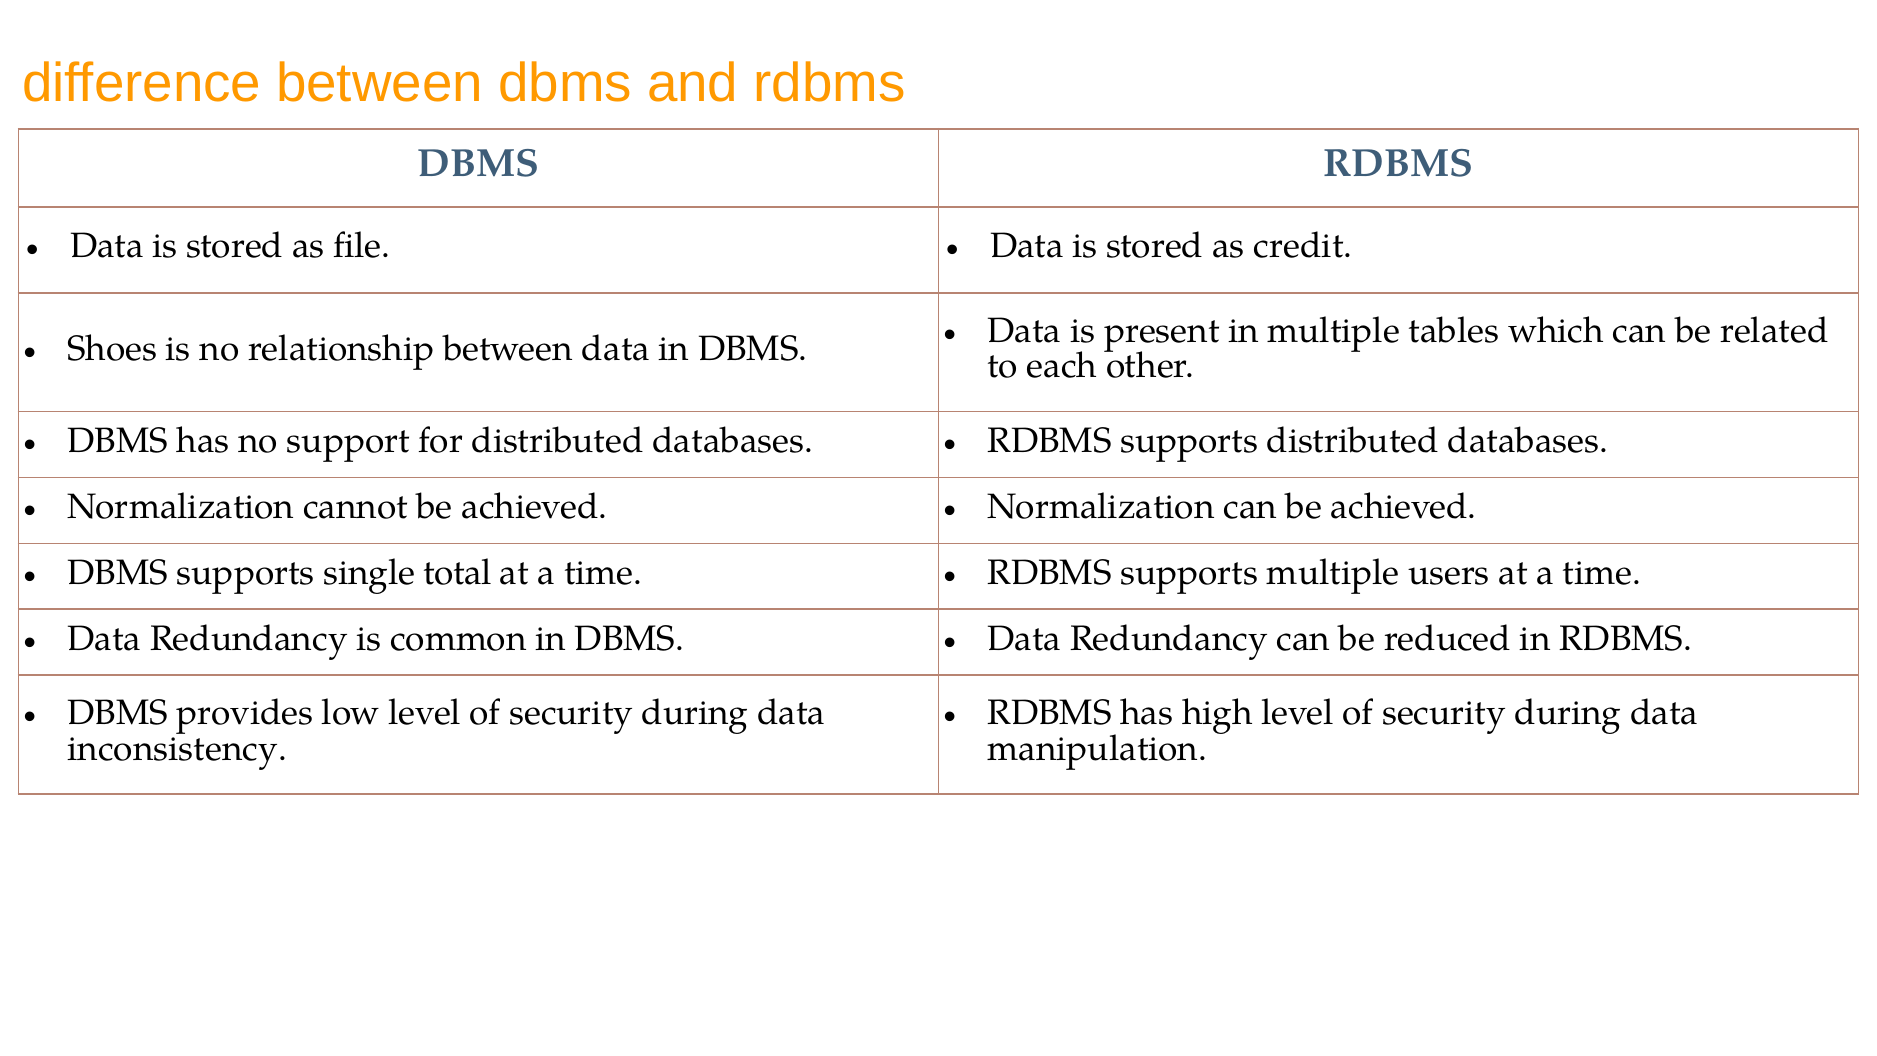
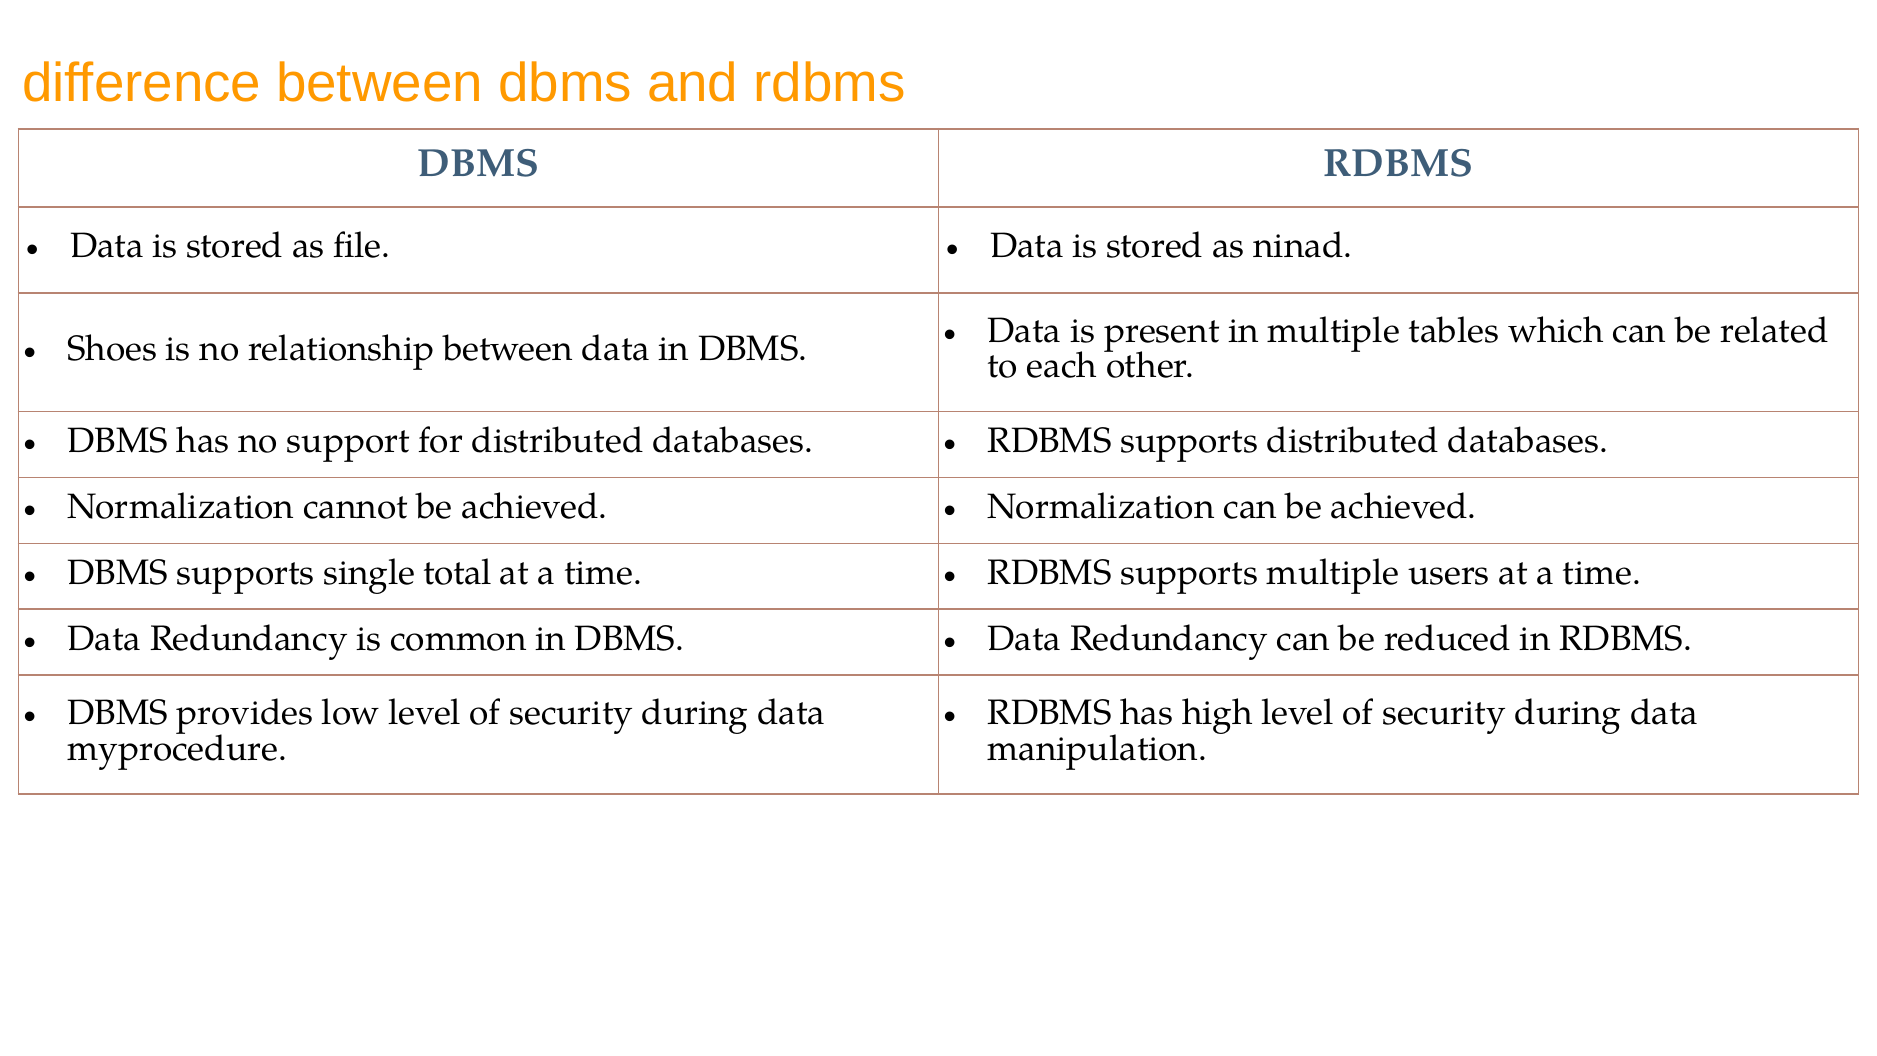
credit: credit -> ninad
inconsistency: inconsistency -> myprocedure
